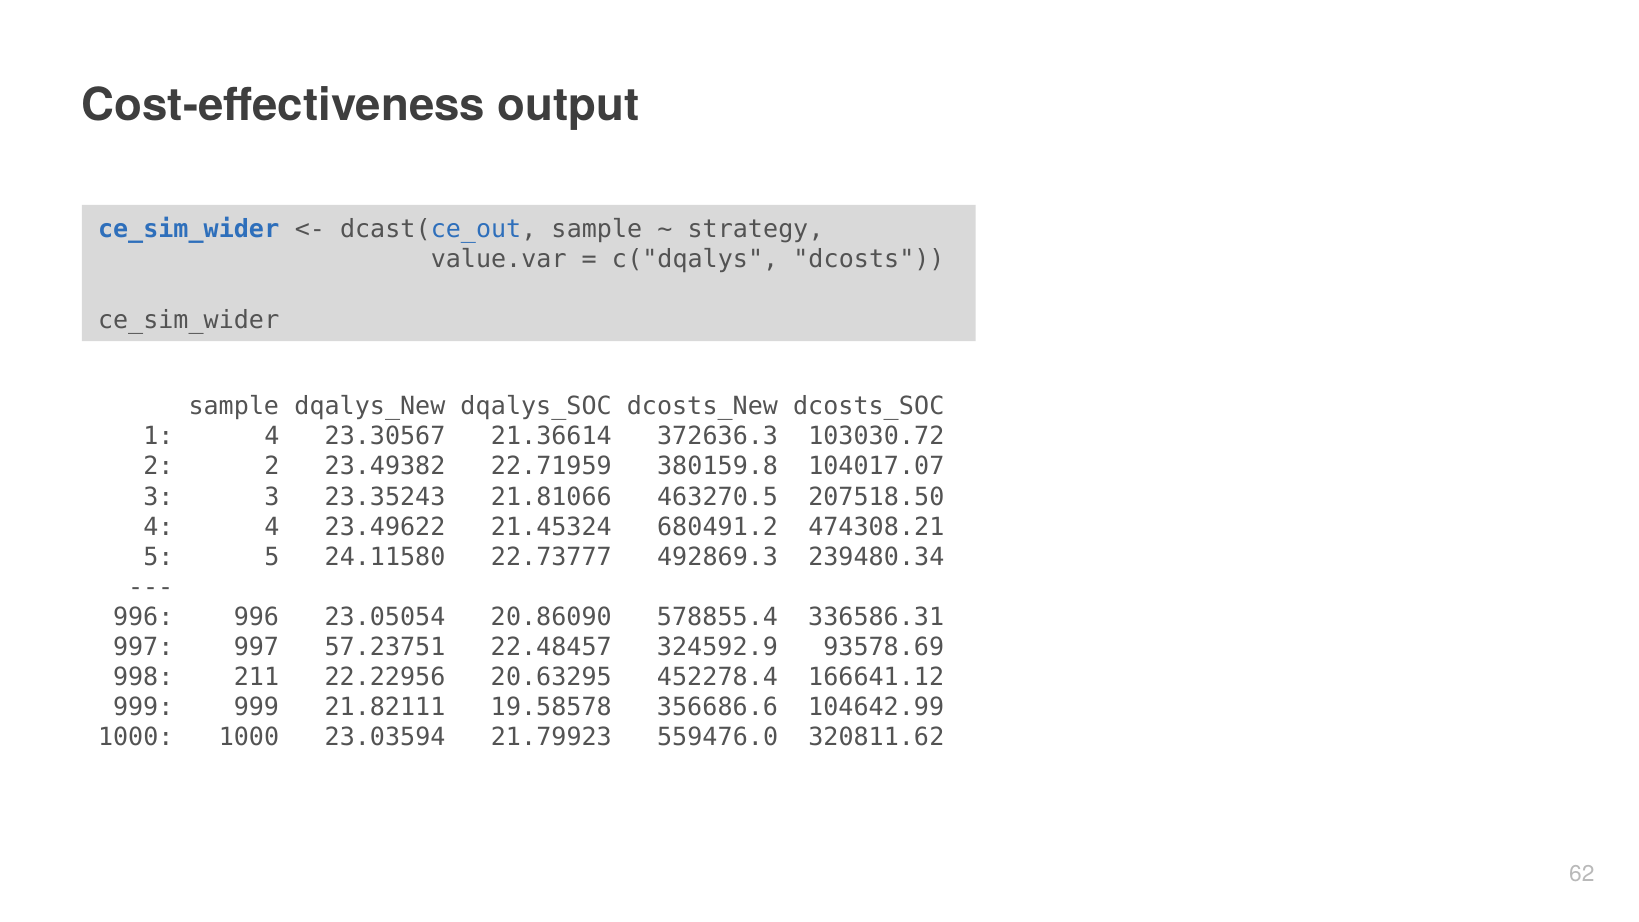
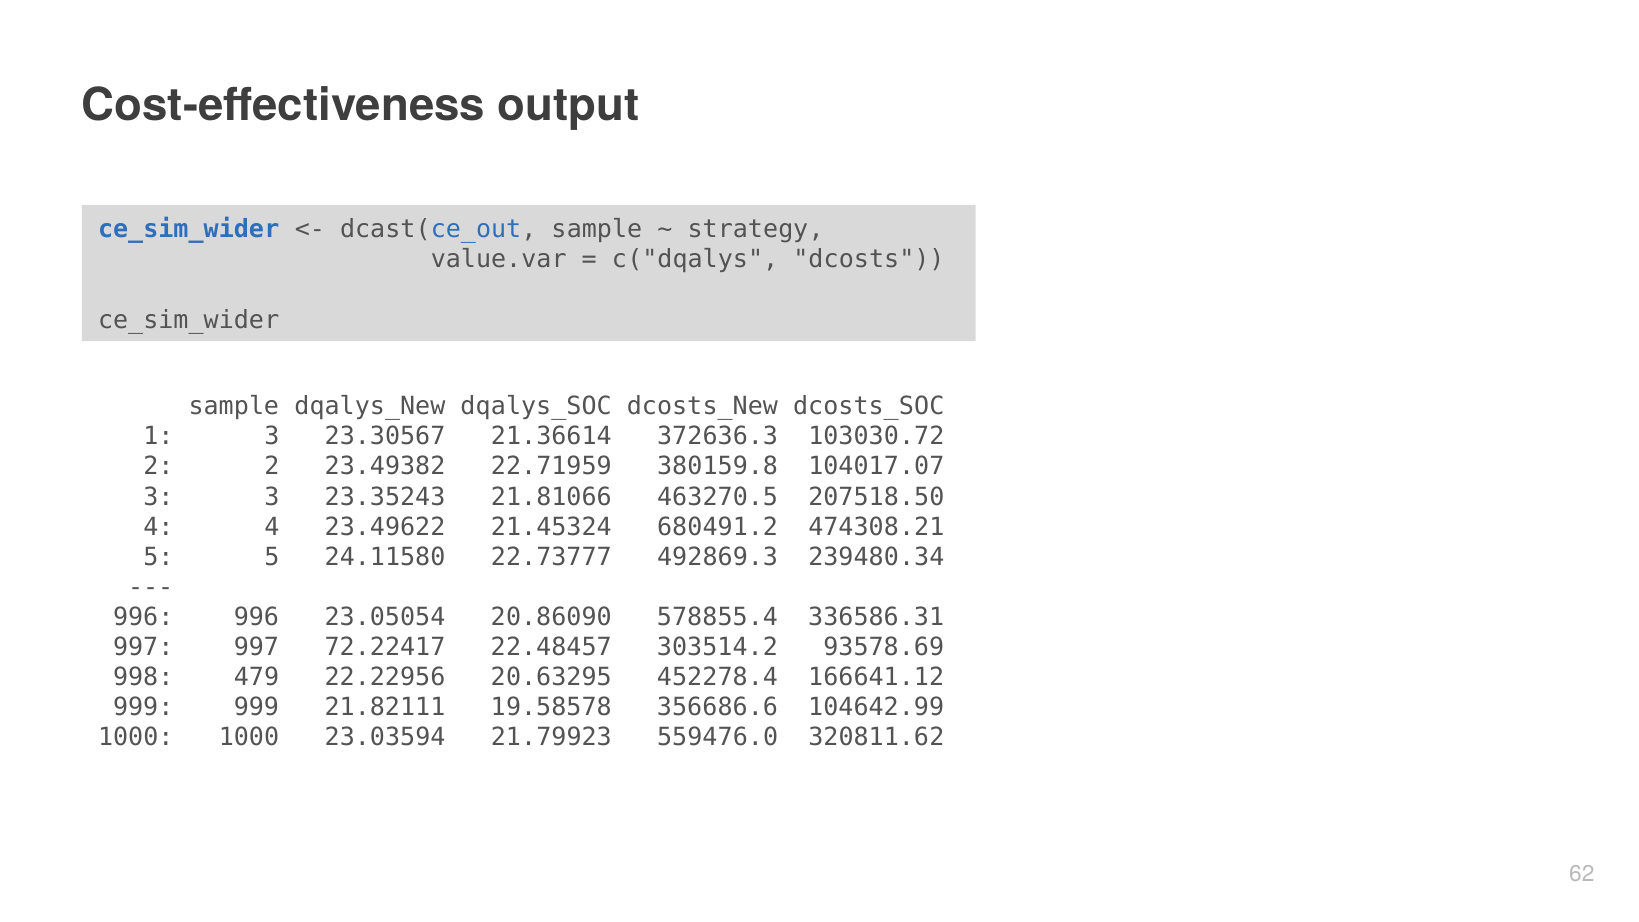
1 4: 4 -> 3
57.23751: 57.23751 -> 72.22417
324592.9: 324592.9 -> 303514.2
211: 211 -> 479
